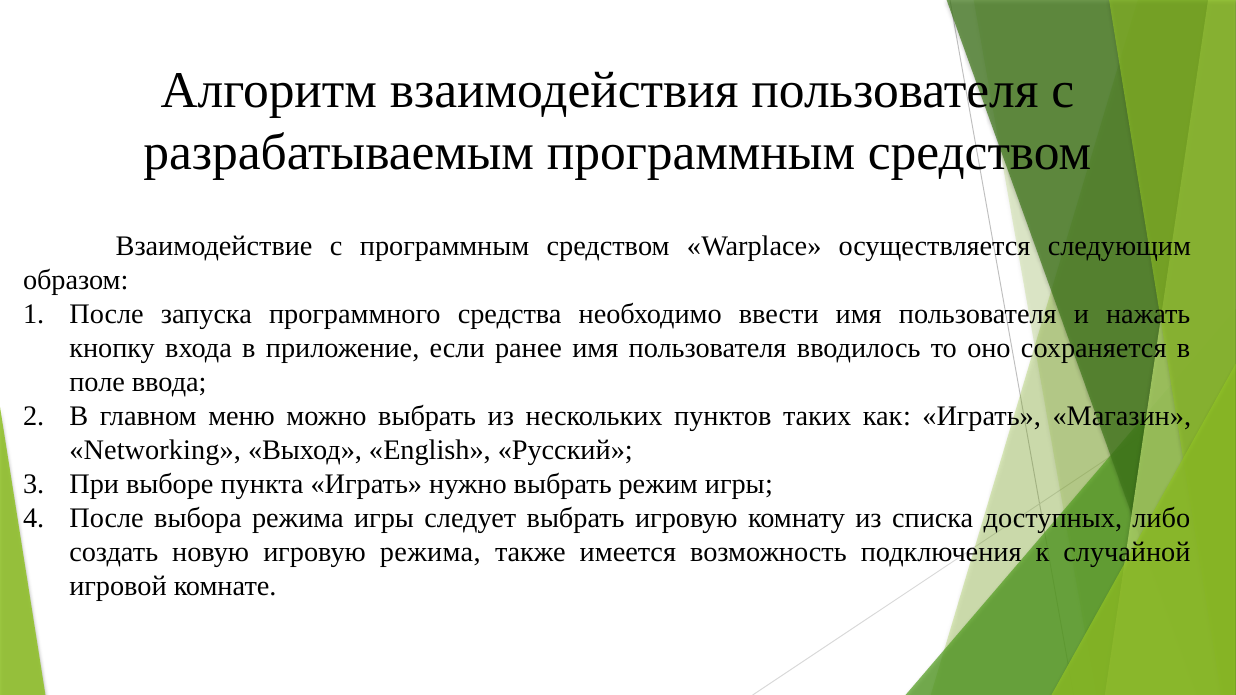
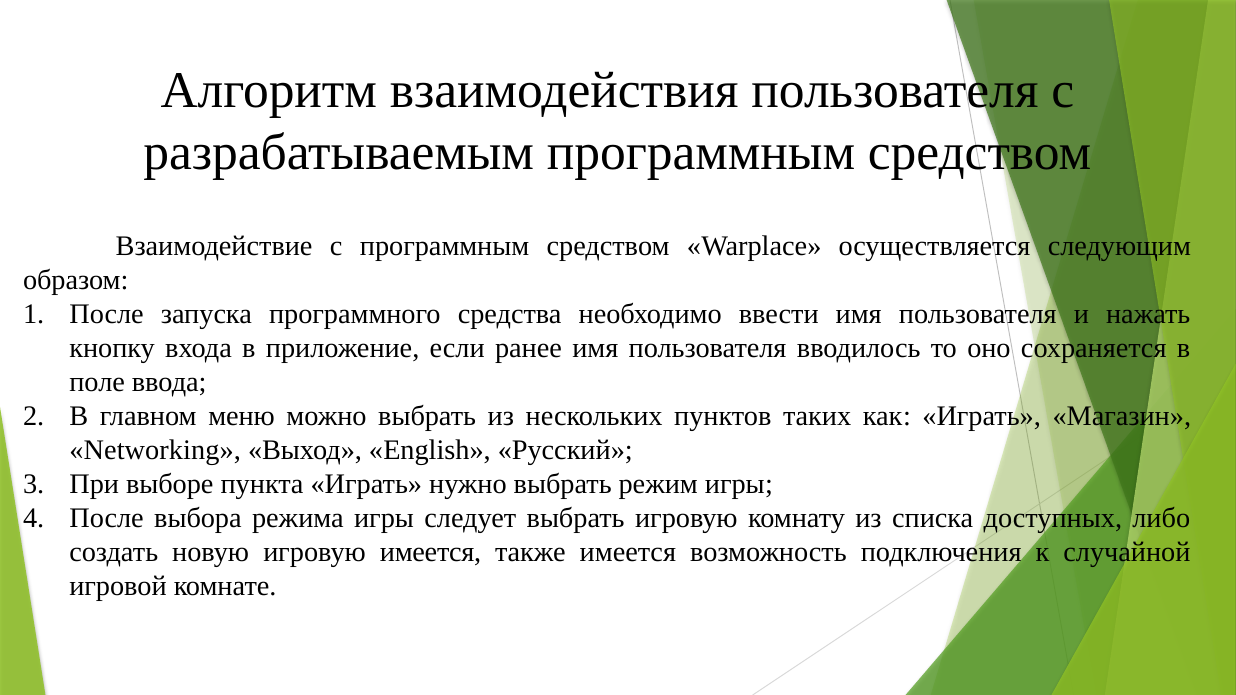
игровую режима: режима -> имеется
